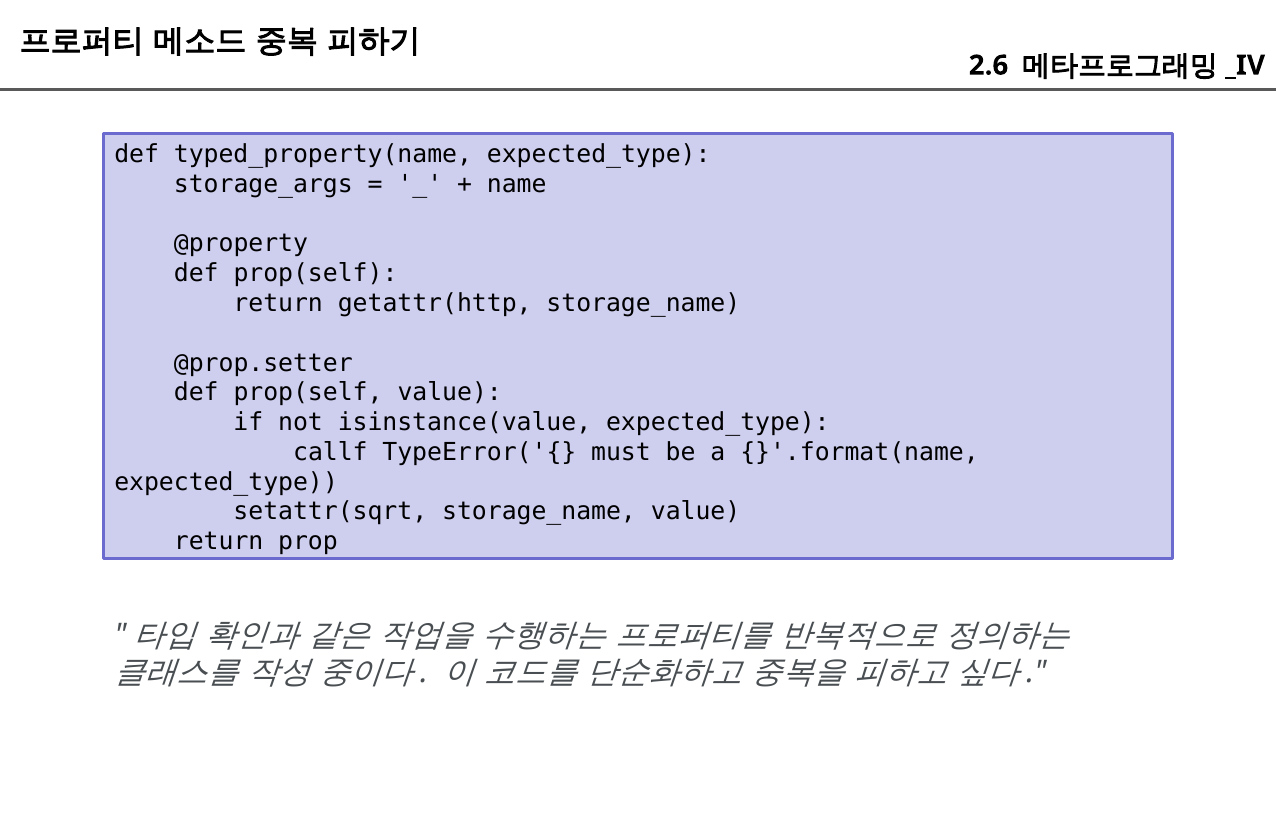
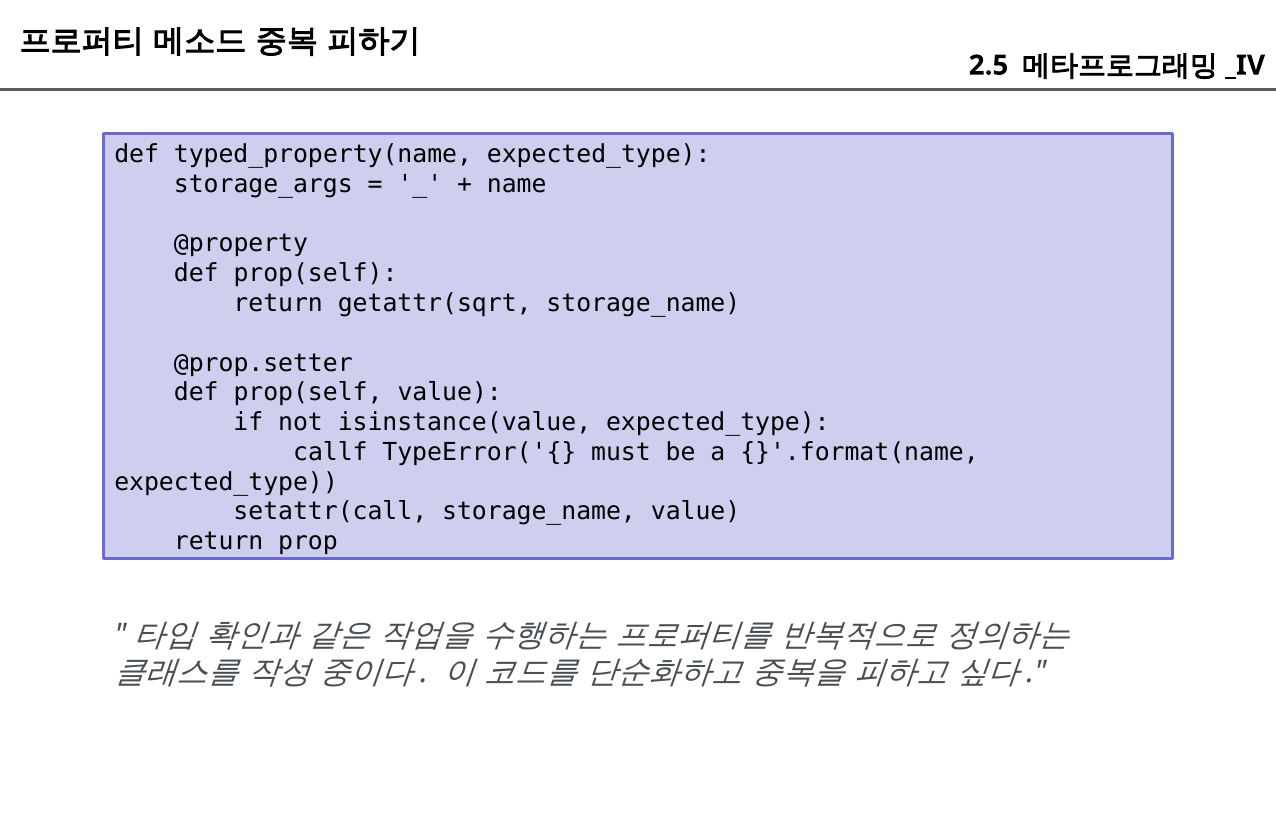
2.6: 2.6 -> 2.5
getattr(http: getattr(http -> getattr(sqrt
setattr(sqrt: setattr(sqrt -> setattr(call
